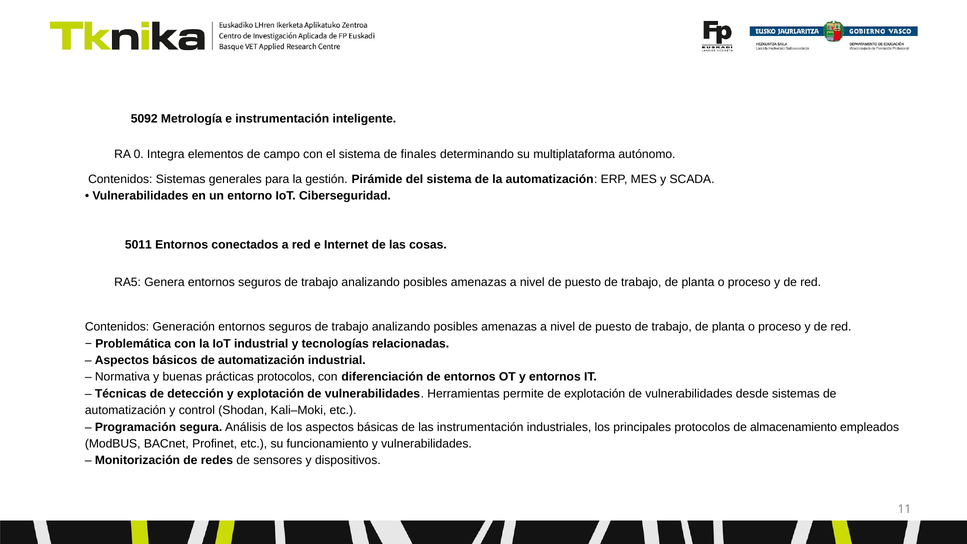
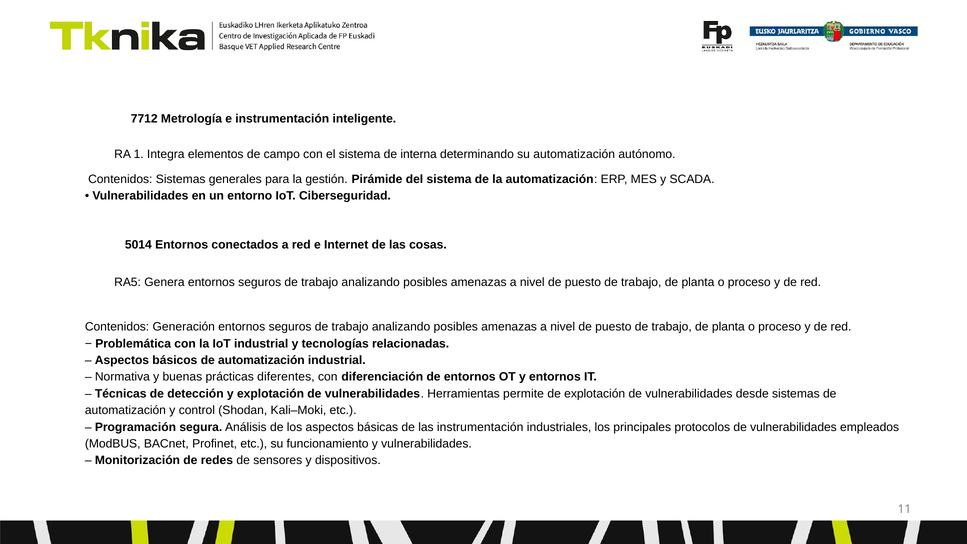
5092: 5092 -> 7712
0: 0 -> 1
finales: finales -> interna
su multiplataforma: multiplataforma -> automatización
5011: 5011 -> 5014
prácticas protocolos: protocolos -> diferentes
protocolos de almacenamiento: almacenamiento -> vulnerabilidades
